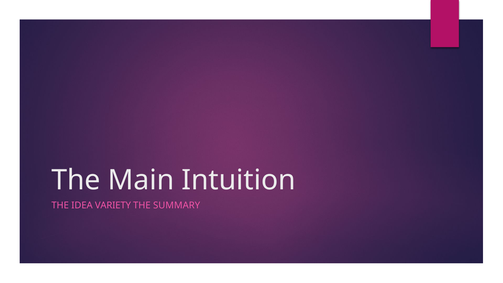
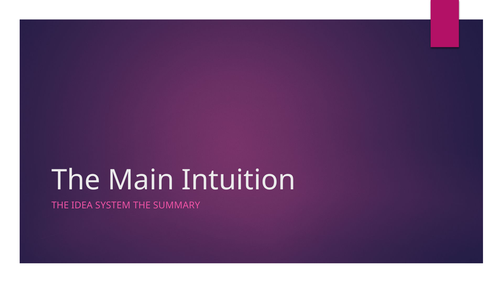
VARIETY: VARIETY -> SYSTEM
